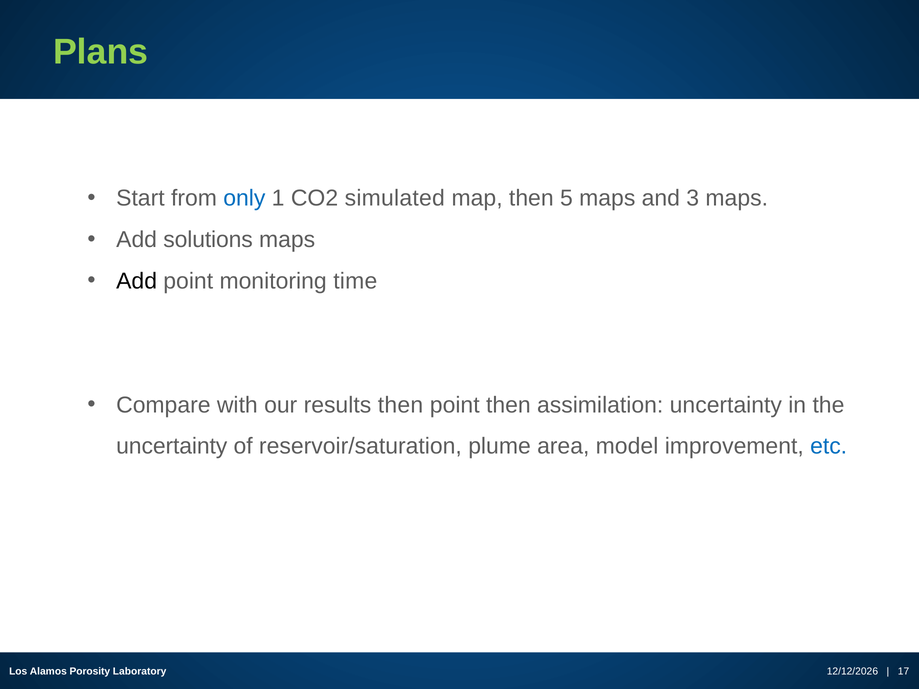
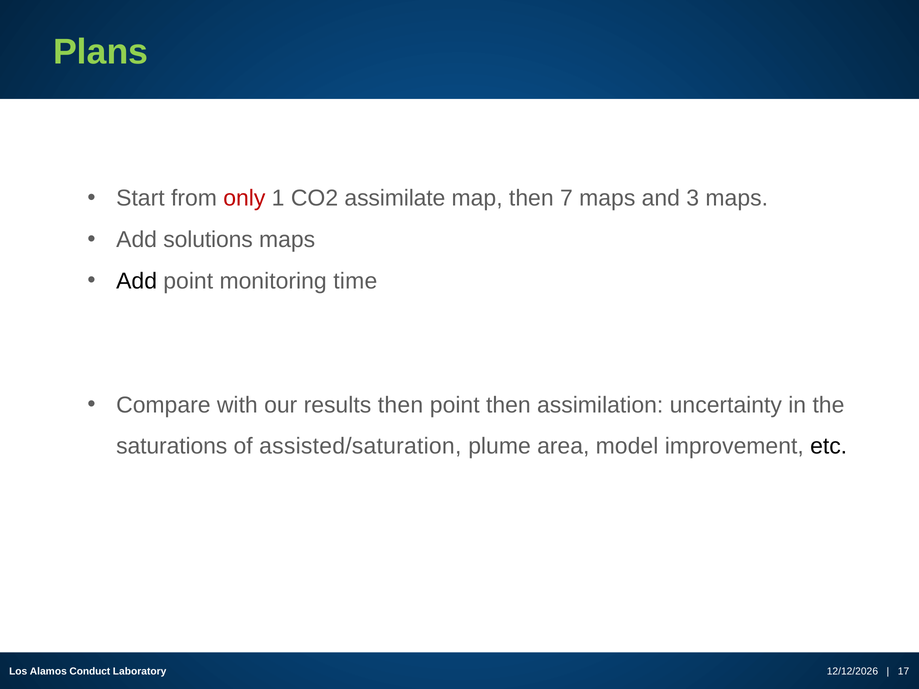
only colour: blue -> red
simulated: simulated -> assimilate
5: 5 -> 7
uncertainty at (172, 447): uncertainty -> saturations
reservoir/saturation: reservoir/saturation -> assisted/saturation
etc colour: blue -> black
Porosity: Porosity -> Conduct
